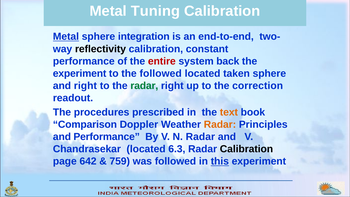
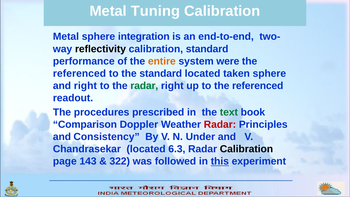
Metal at (66, 37) underline: present -> none
calibration constant: constant -> standard
entire colour: red -> orange
back: back -> were
experiment at (80, 73): experiment -> referenced
the followed: followed -> standard
to the correction: correction -> referenced
text colour: orange -> green
Radar at (220, 124) colour: orange -> red
and Performance: Performance -> Consistency
N Radar: Radar -> Under
642: 642 -> 143
759: 759 -> 322
